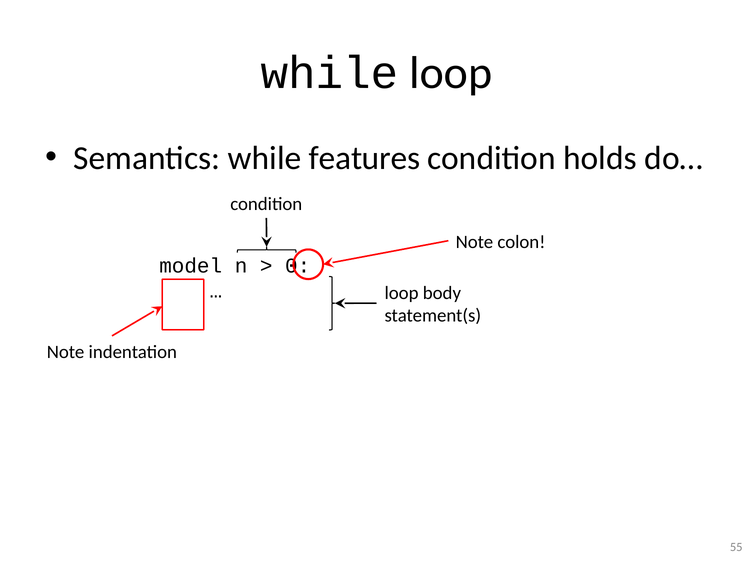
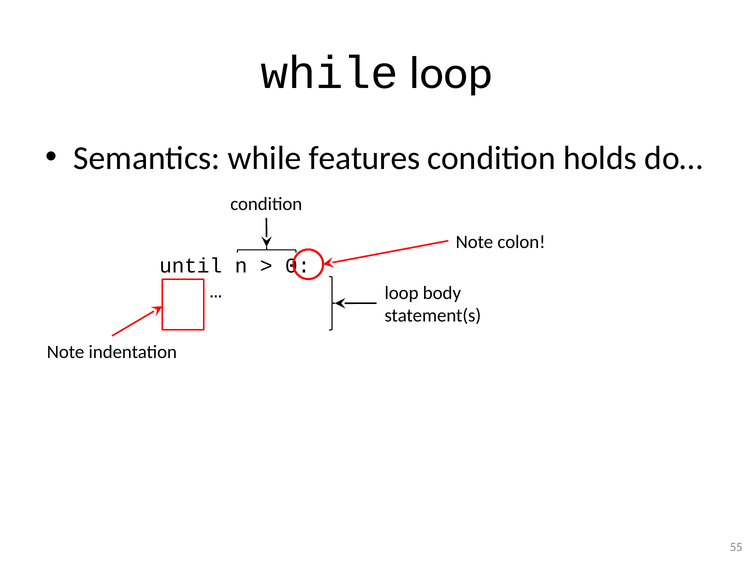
model: model -> until
